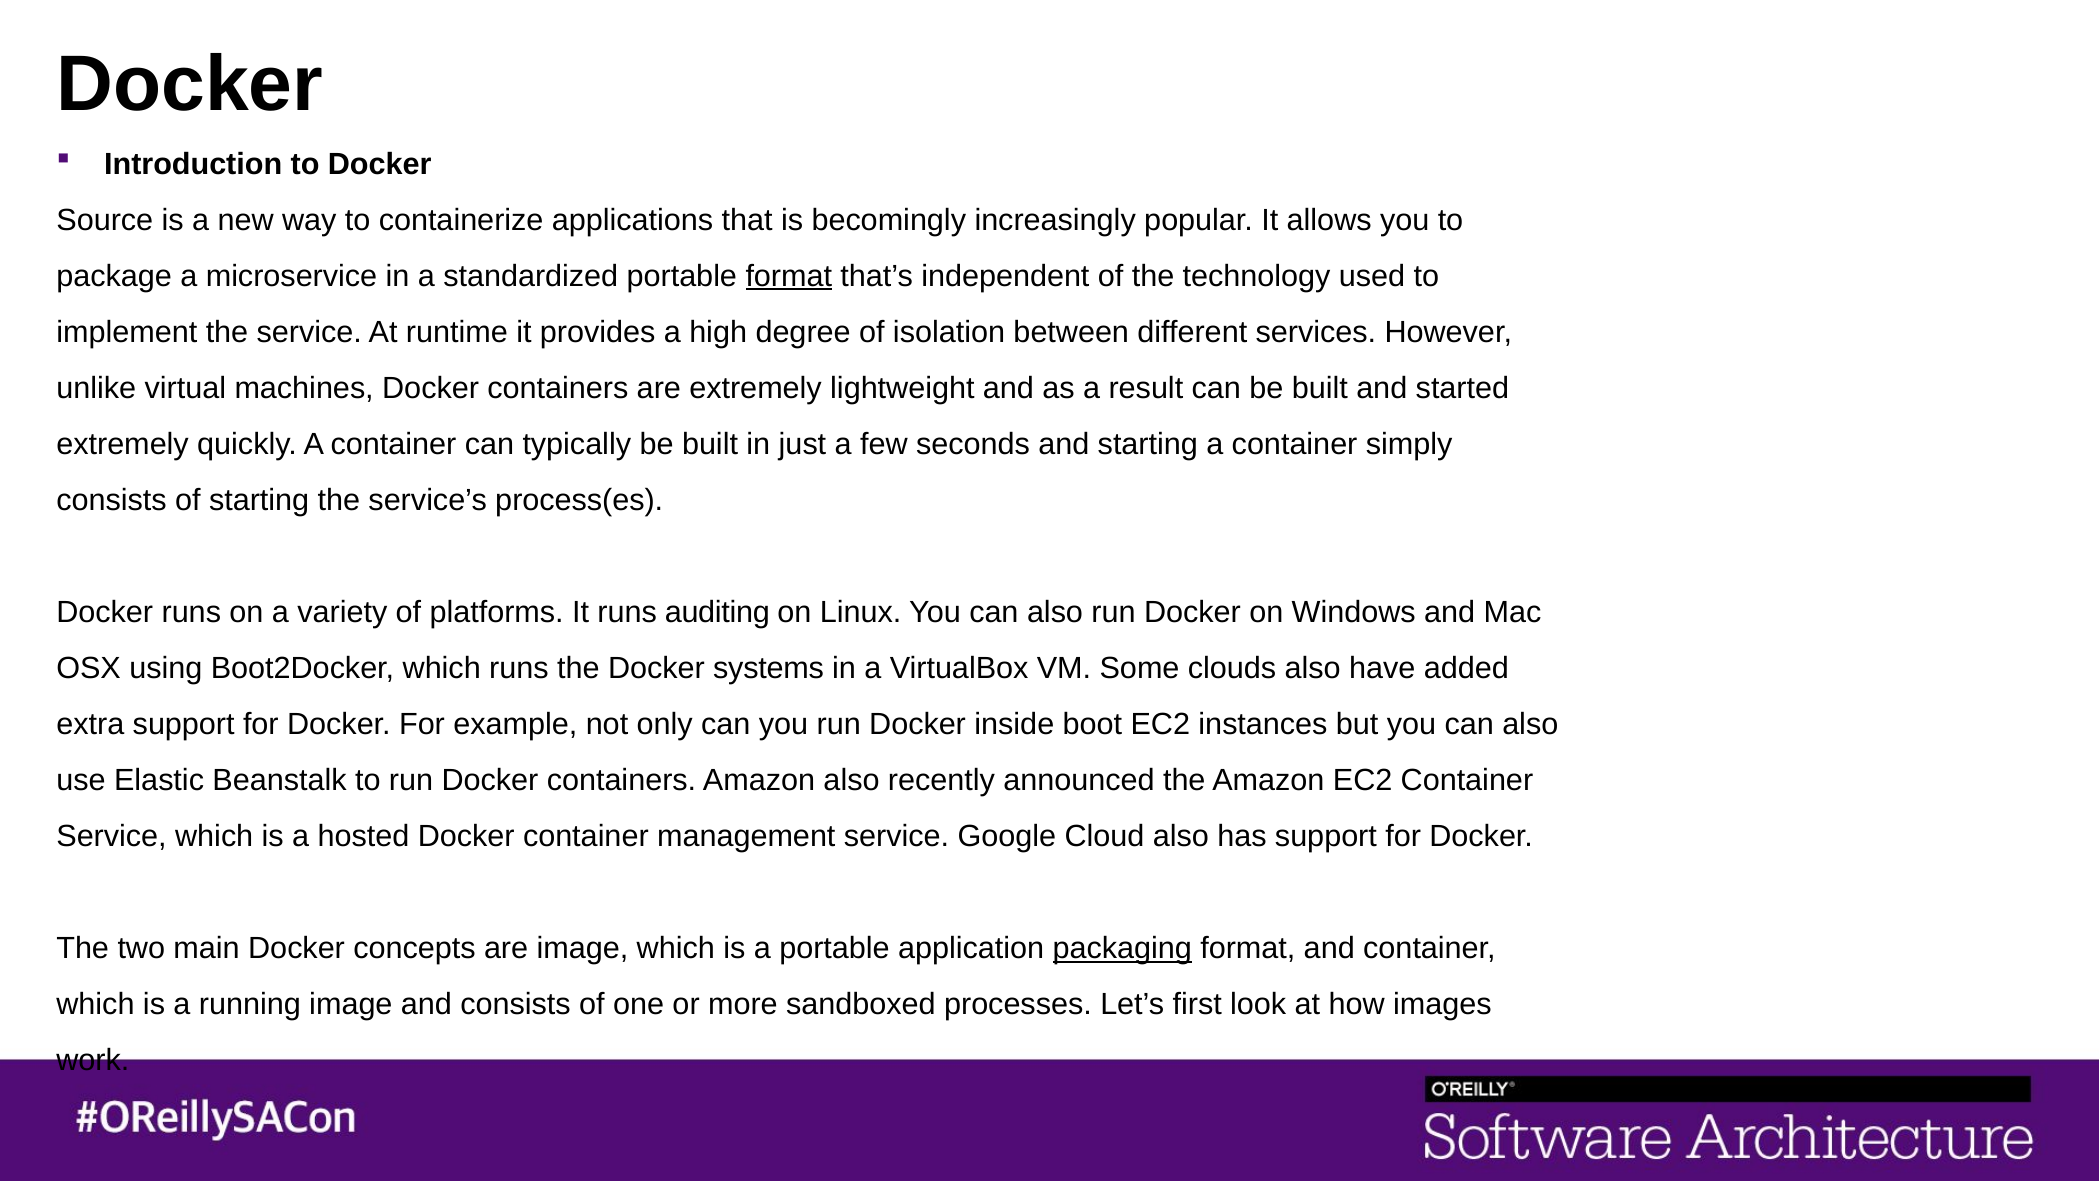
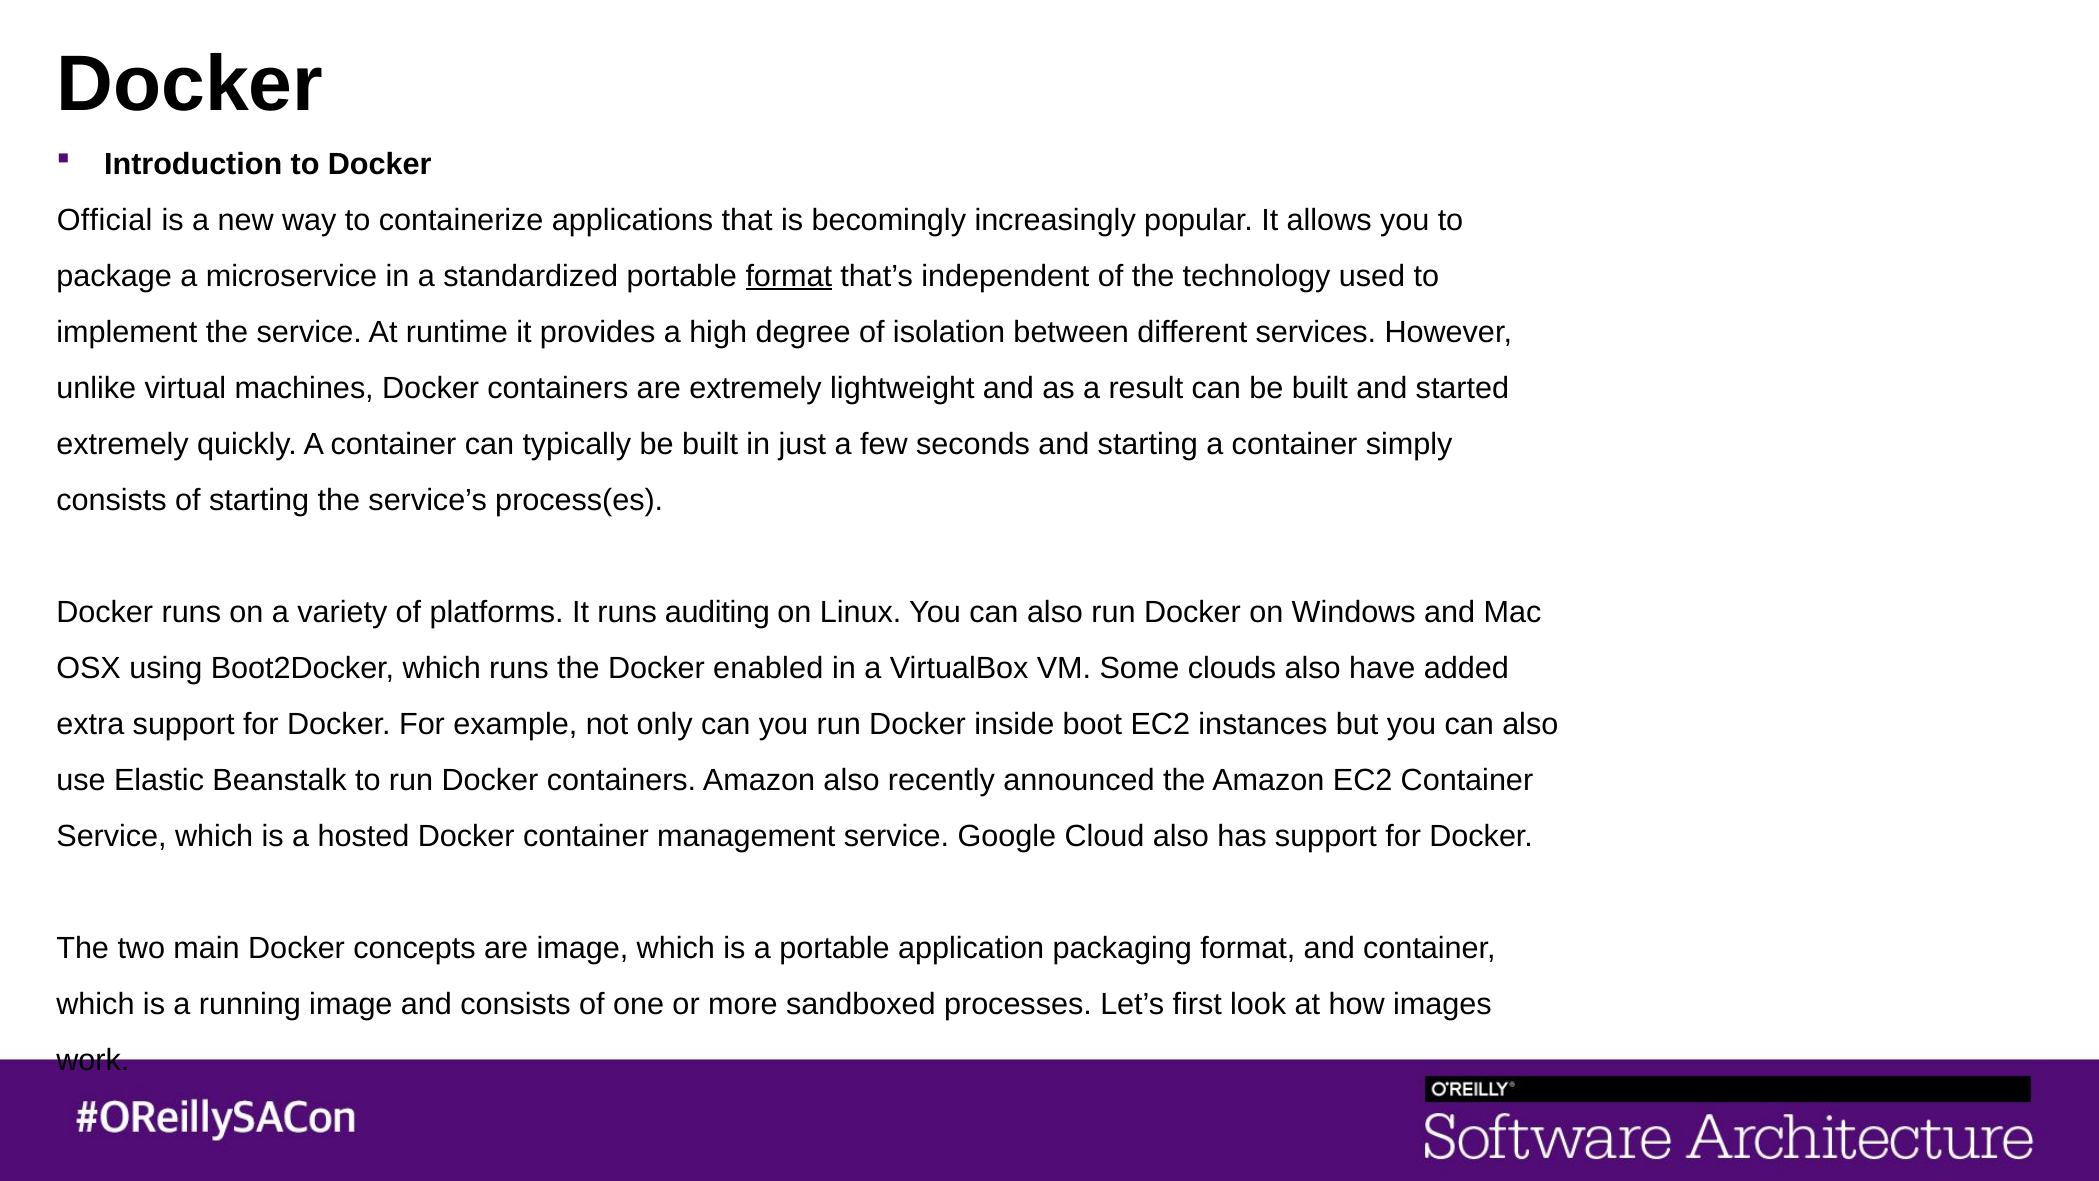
Source: Source -> Official
systems: systems -> enabled
packaging underline: present -> none
